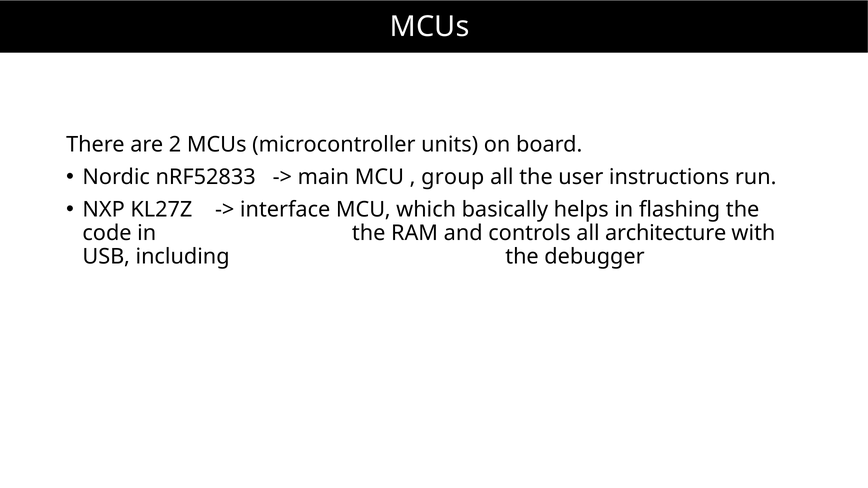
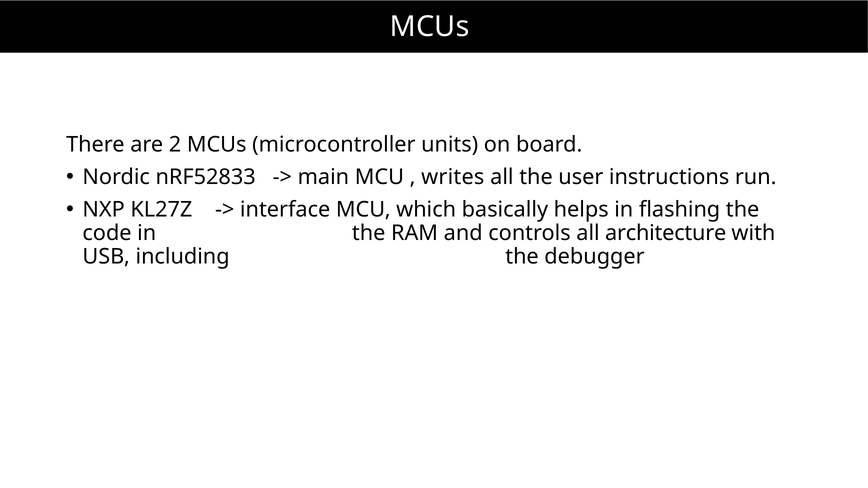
group: group -> writes
